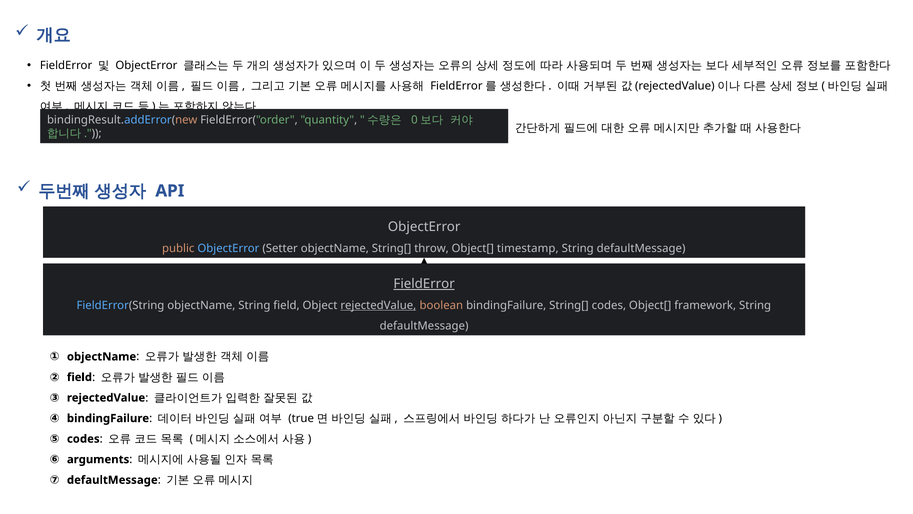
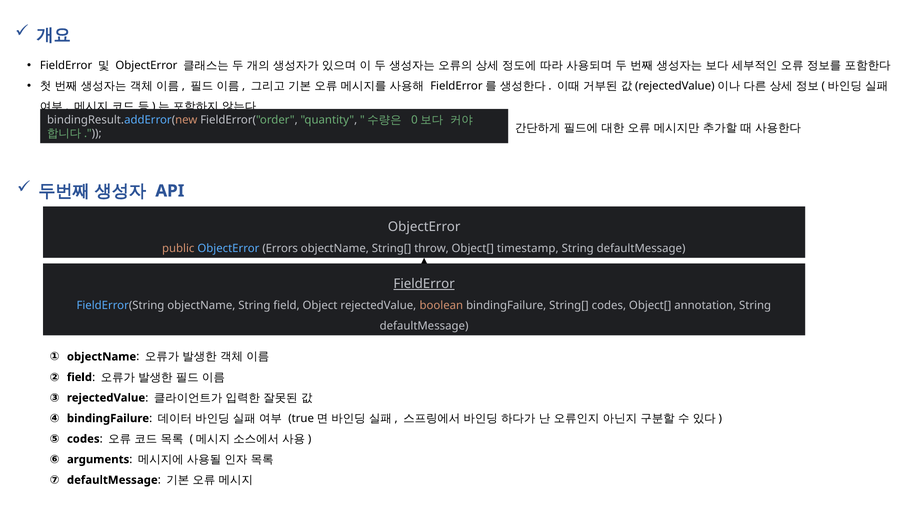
Setter: Setter -> Errors
rejectedValue at (378, 305) underline: present -> none
framework: framework -> annotation
